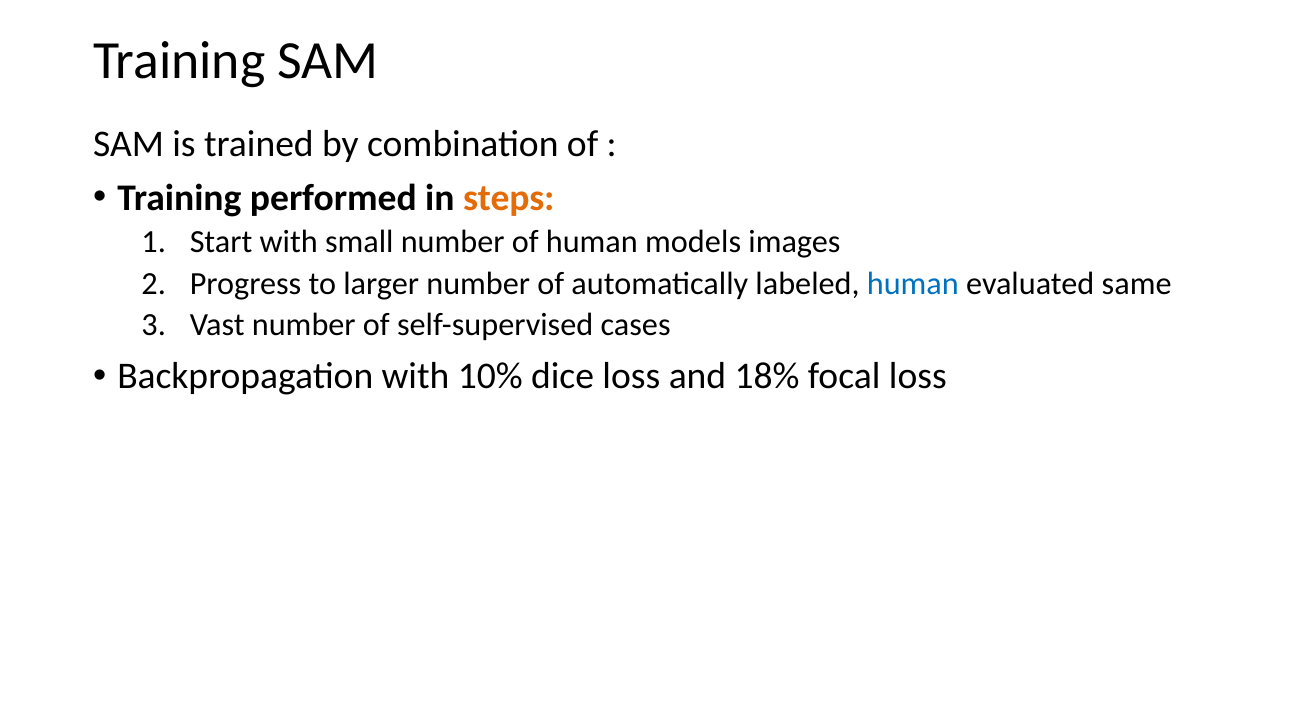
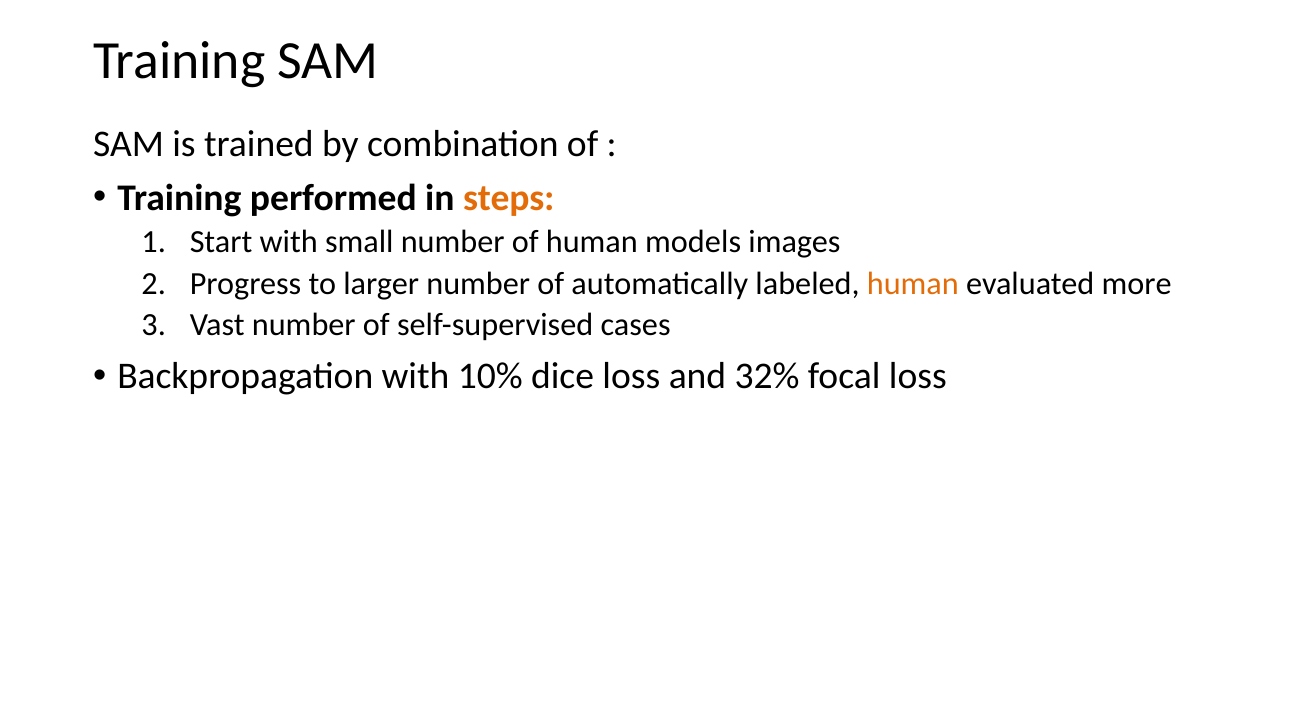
human at (913, 284) colour: blue -> orange
same: same -> more
18%: 18% -> 32%
